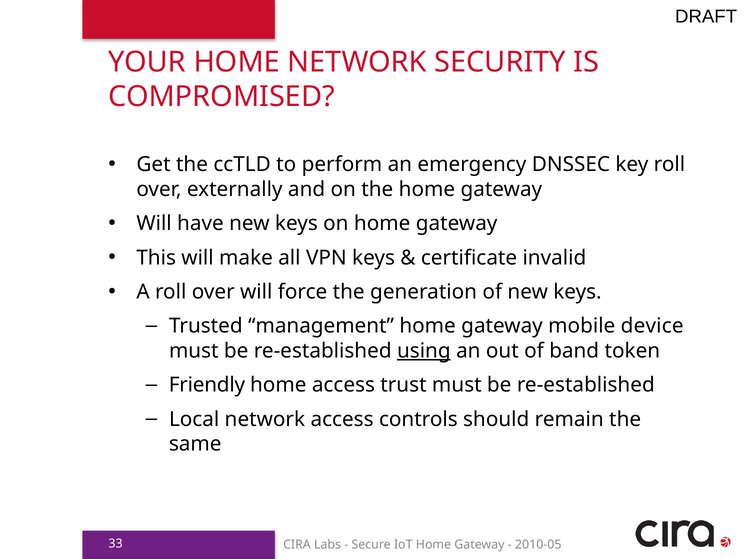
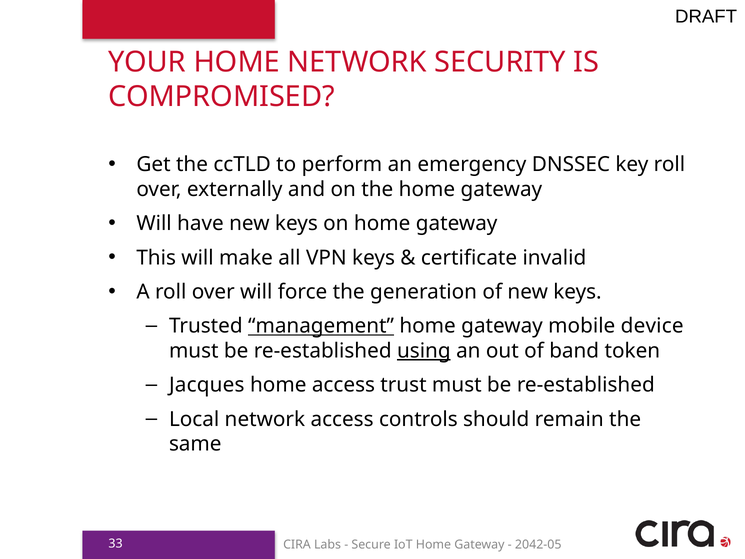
management underline: none -> present
Friendly: Friendly -> Jacques
2010-05: 2010-05 -> 2042-05
